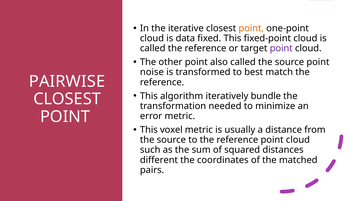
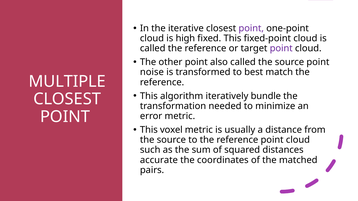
point at (251, 28) colour: orange -> purple
data: data -> high
PAIRWISE: PAIRWISE -> MULTIPLE
different: different -> accurate
